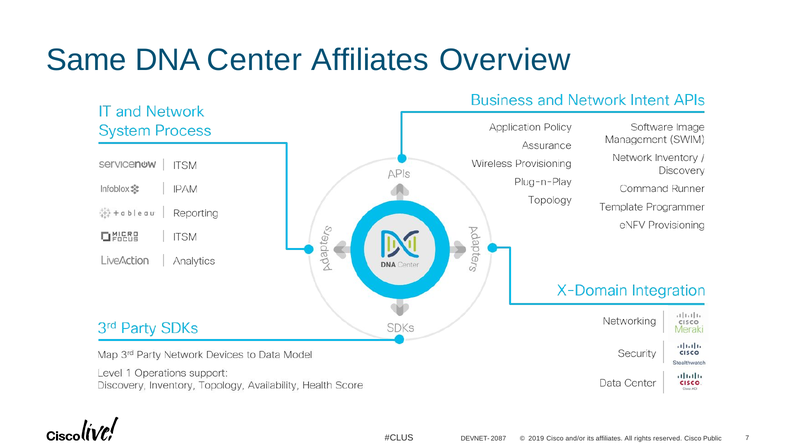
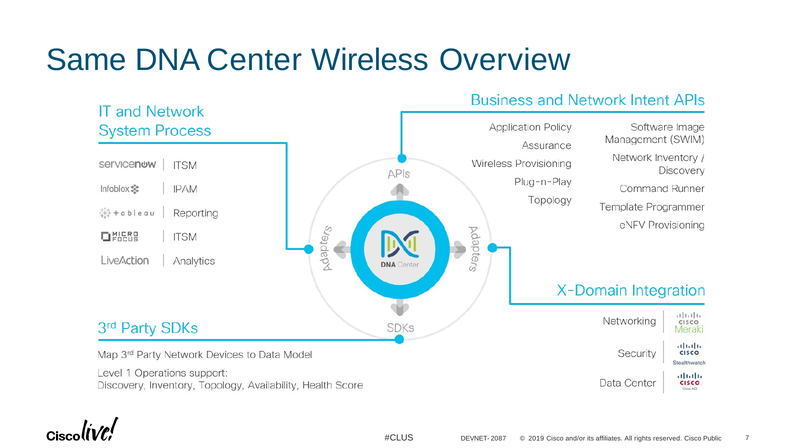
Center Affiliates: Affiliates -> Wireless
